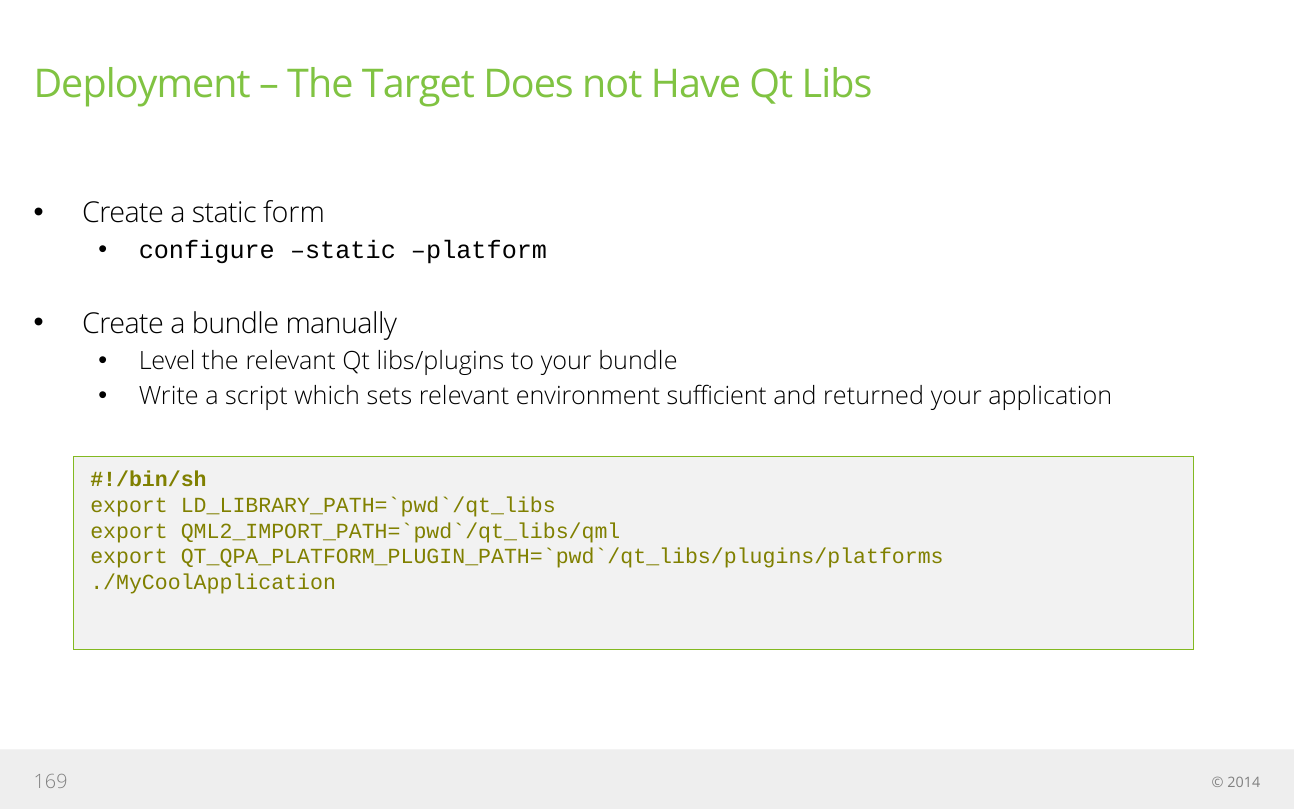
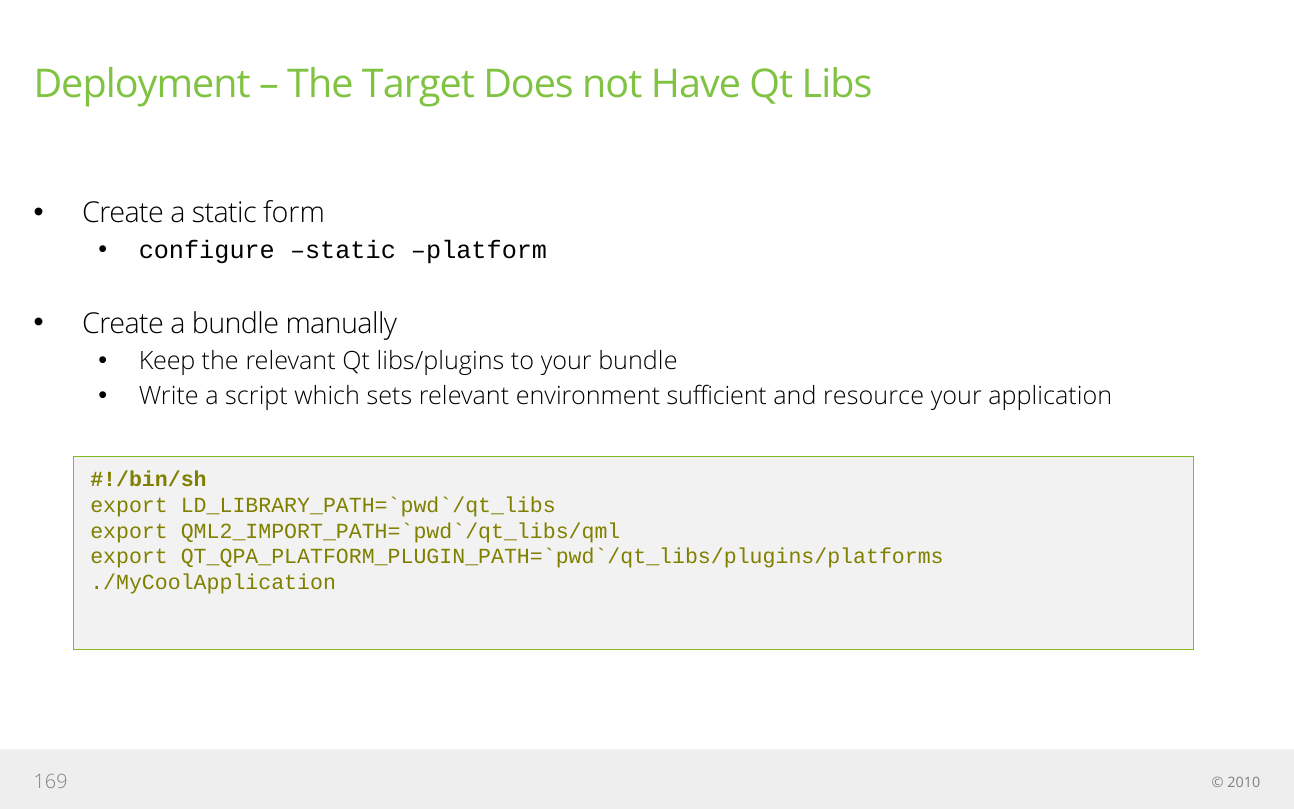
Level: Level -> Keep
returned: returned -> resource
2014: 2014 -> 2010
